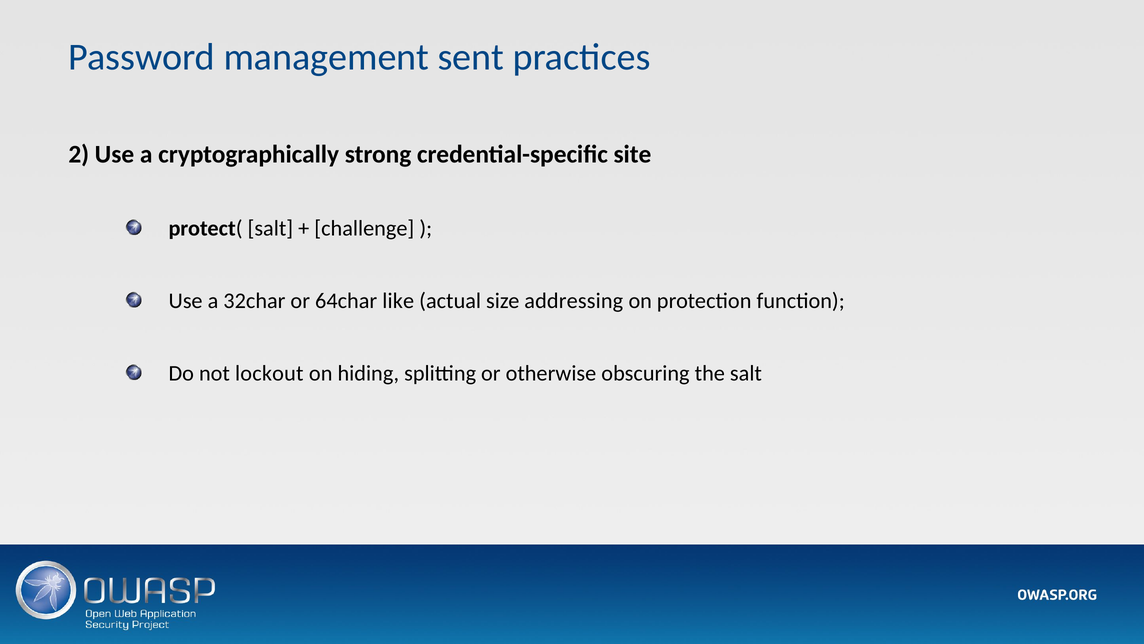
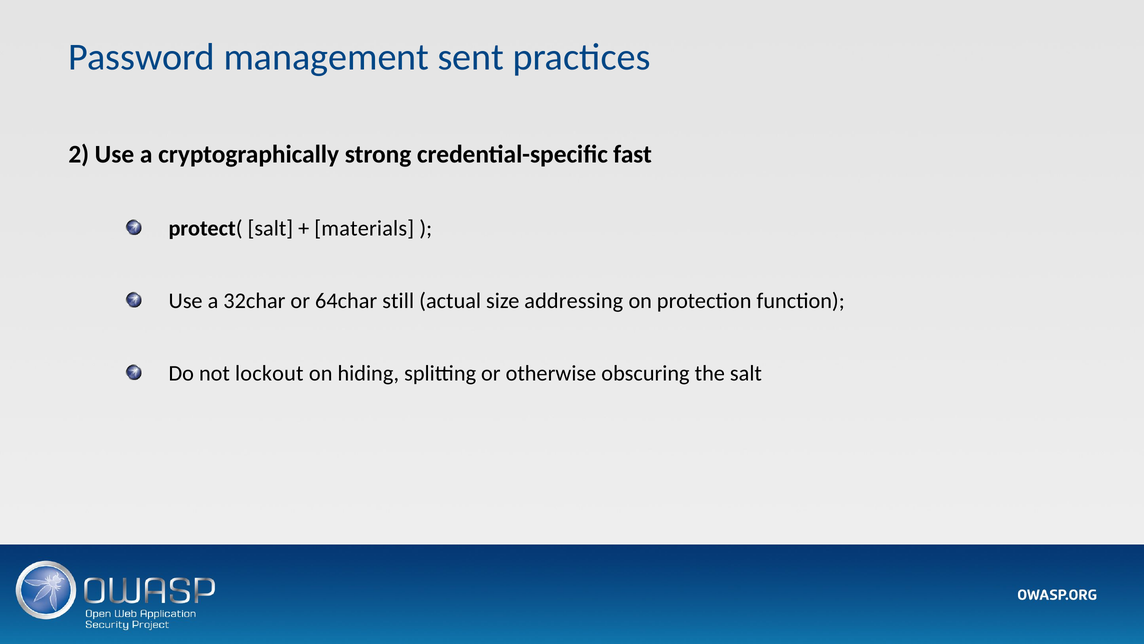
site: site -> fast
challenge: challenge -> materials
like: like -> still
